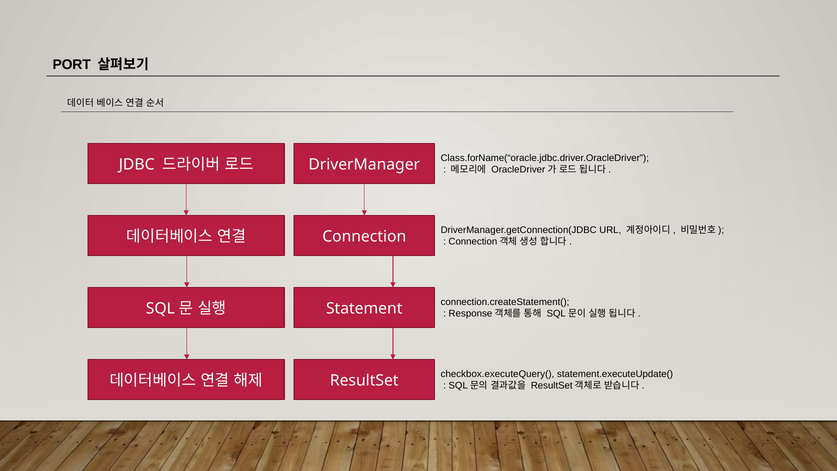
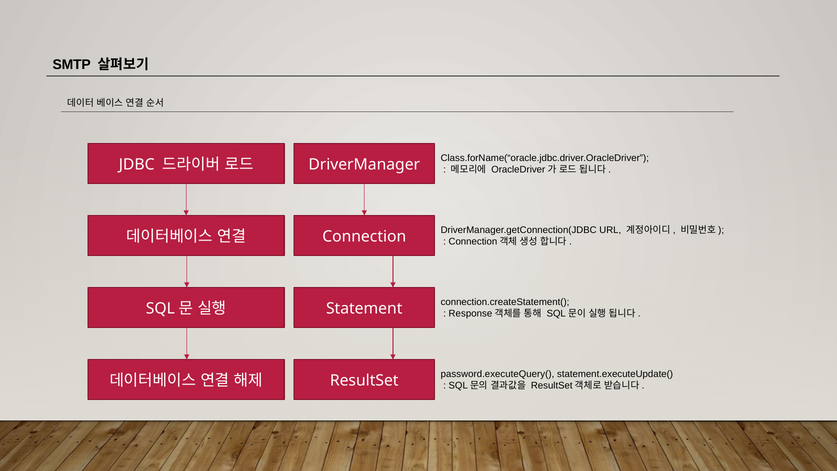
PORT: PORT -> SMTP
checkbox.executeQuery(: checkbox.executeQuery( -> password.executeQuery(
